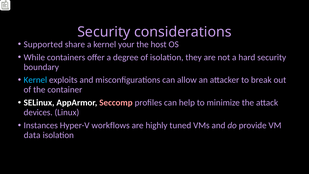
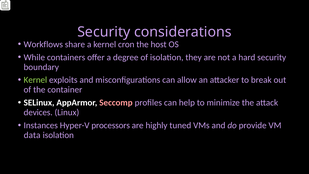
Supported: Supported -> Workflows
your: your -> cron
Kernel at (35, 80) colour: light blue -> light green
workflows: workflows -> processors
